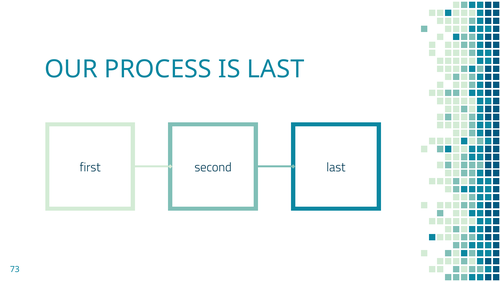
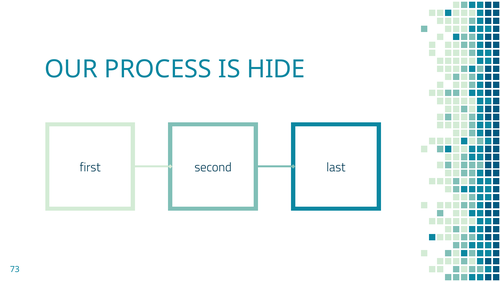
IS LAST: LAST -> HIDE
